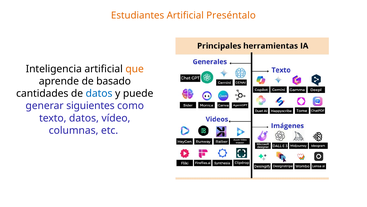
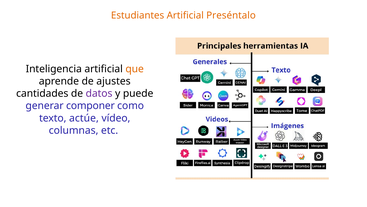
basado: basado -> ajustes
datos at (99, 93) colour: blue -> purple
siguientes: siguientes -> componer
texto datos: datos -> actúe
